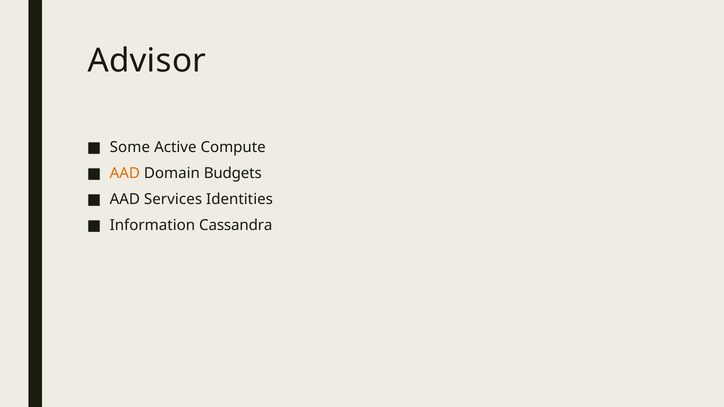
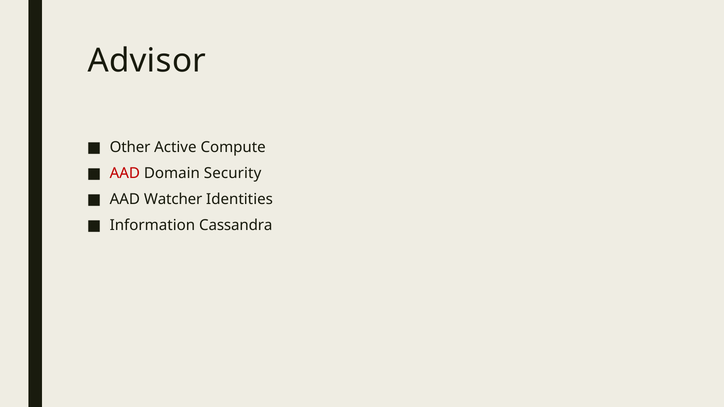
Some: Some -> Other
AAD at (125, 173) colour: orange -> red
Budgets: Budgets -> Security
Services: Services -> Watcher
